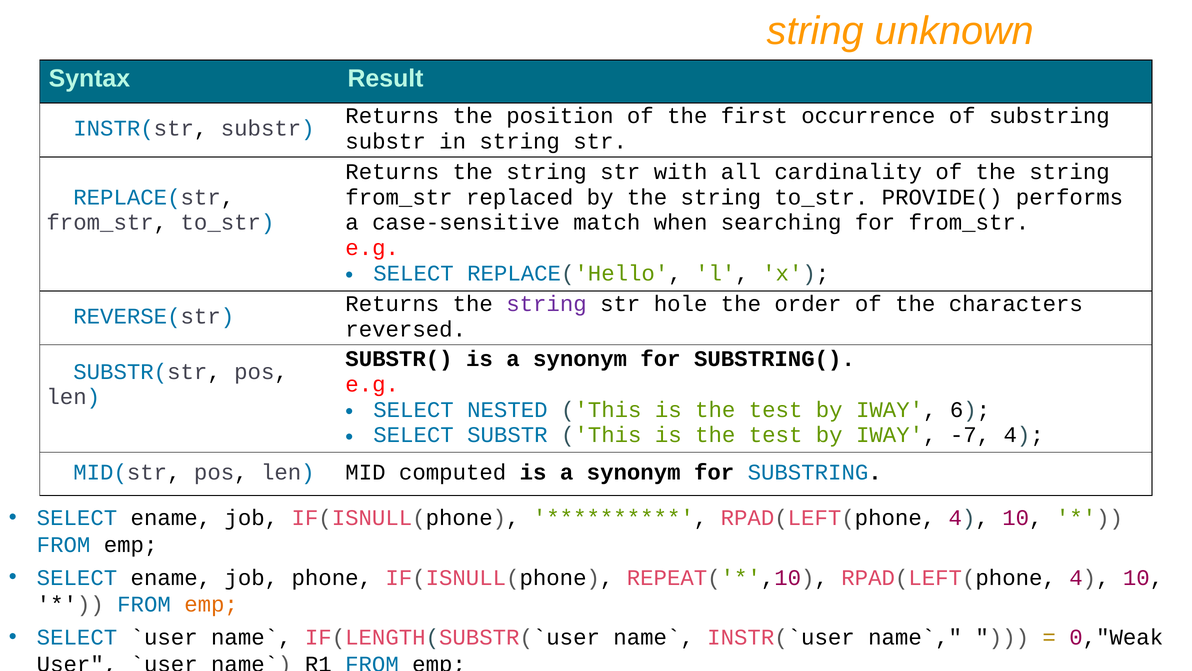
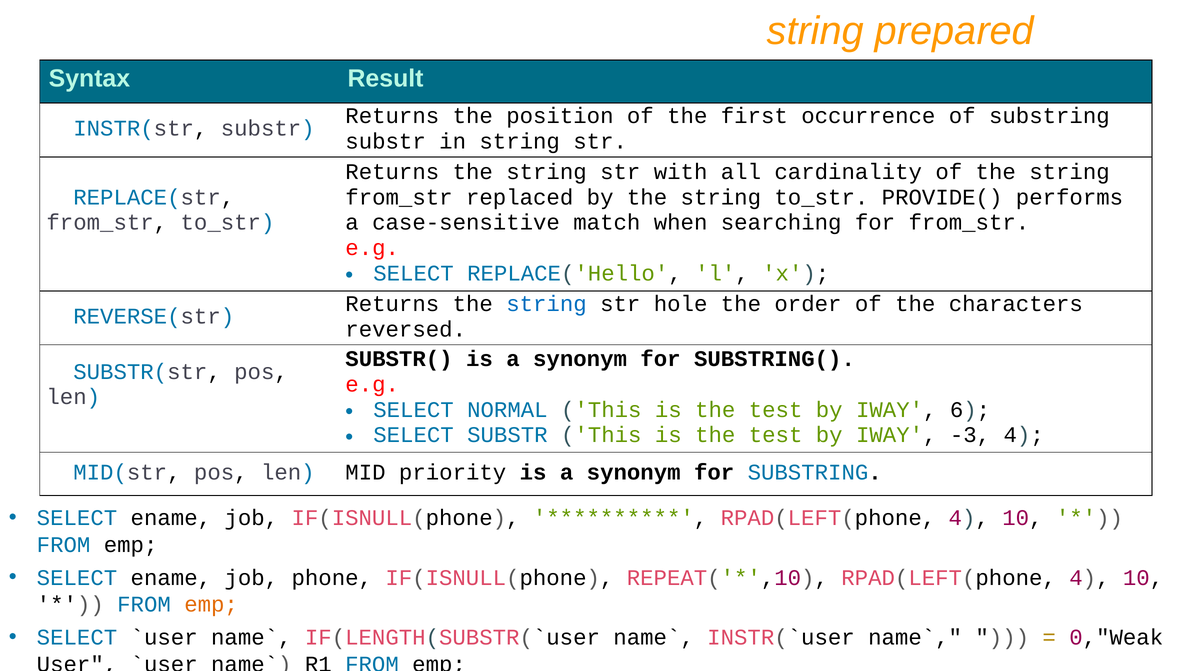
unknown: unknown -> prepared
string at (546, 304) colour: purple -> blue
NESTED: NESTED -> NORMAL
-7: -7 -> -3
computed: computed -> priority
